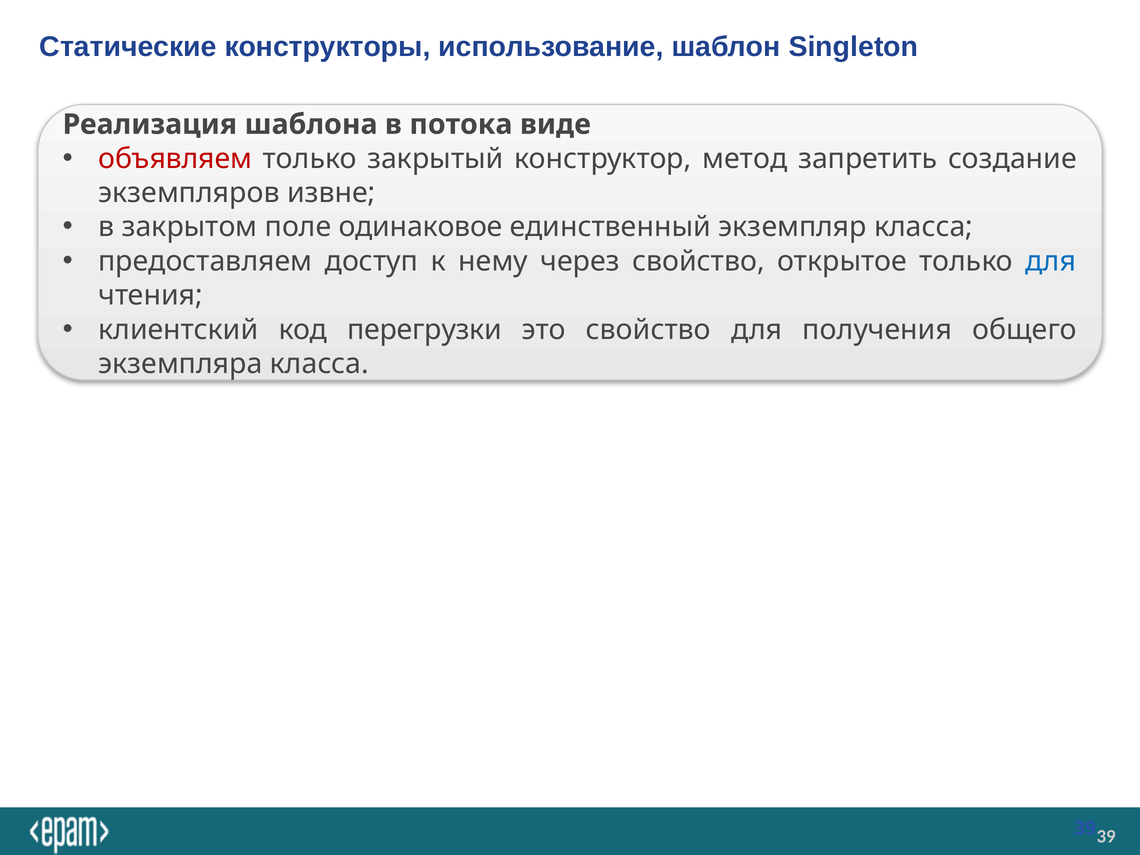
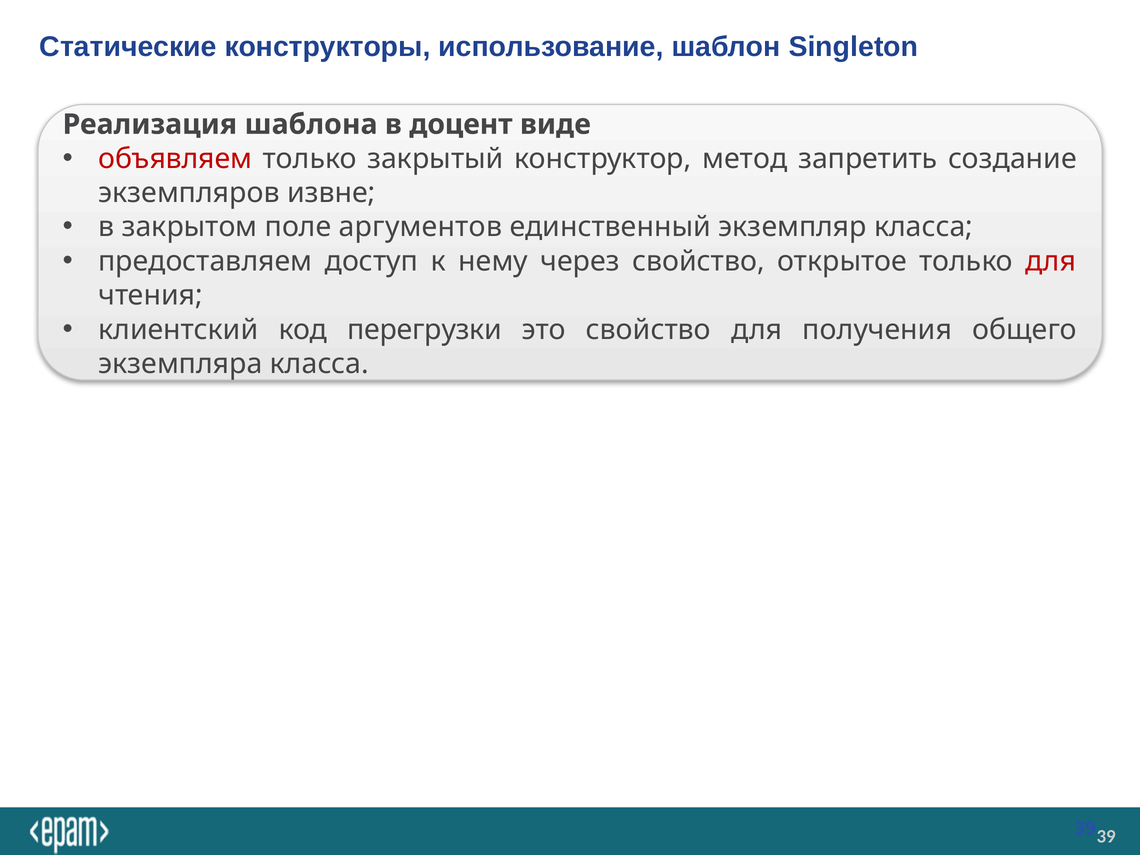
потока: потока -> доцент
одинаковое: одинаковое -> аргументов
для at (1051, 261) colour: blue -> red
